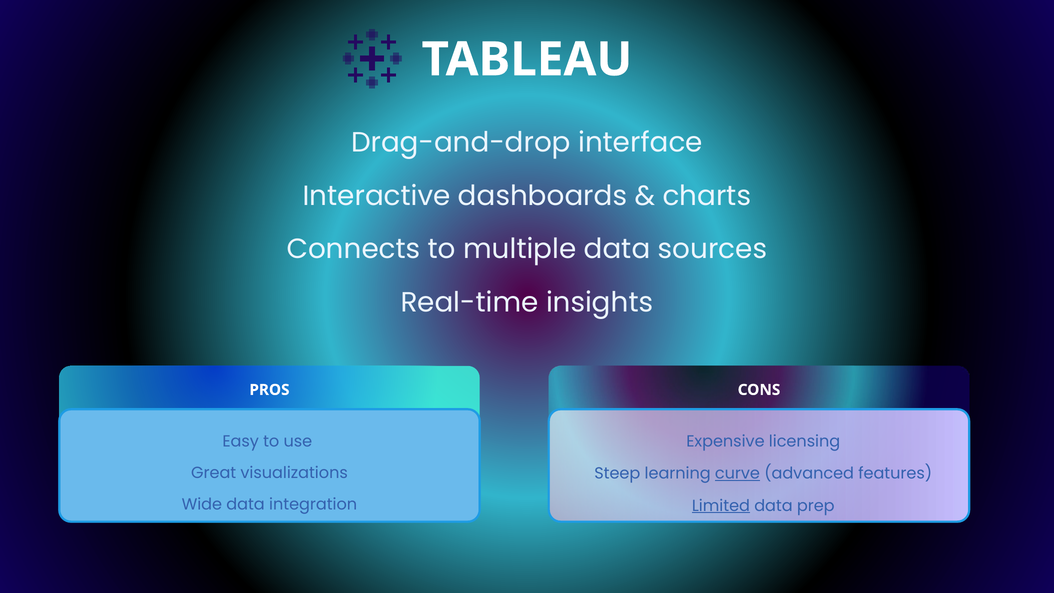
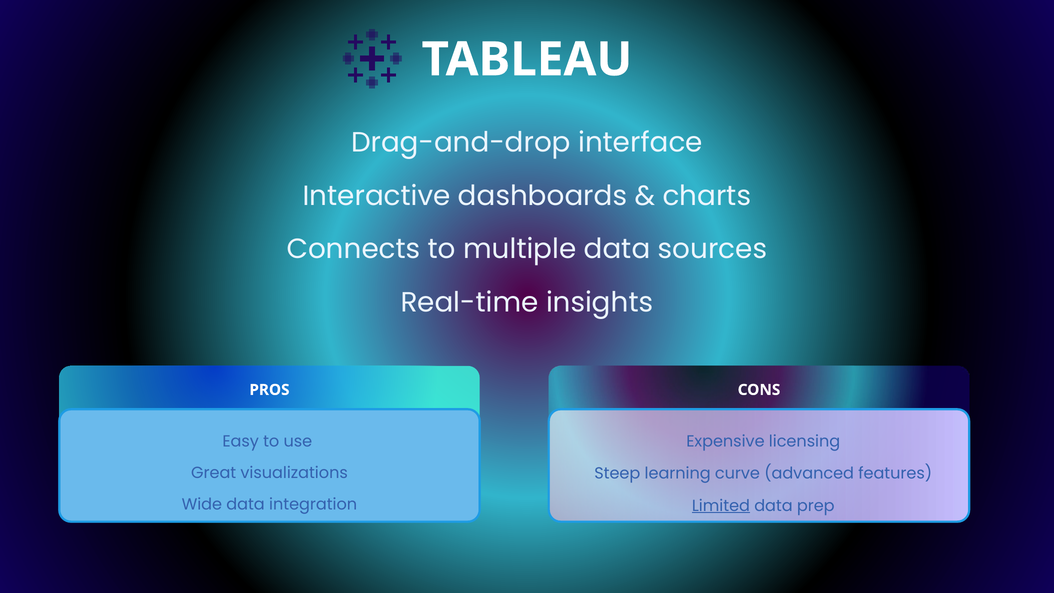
curve underline: present -> none
